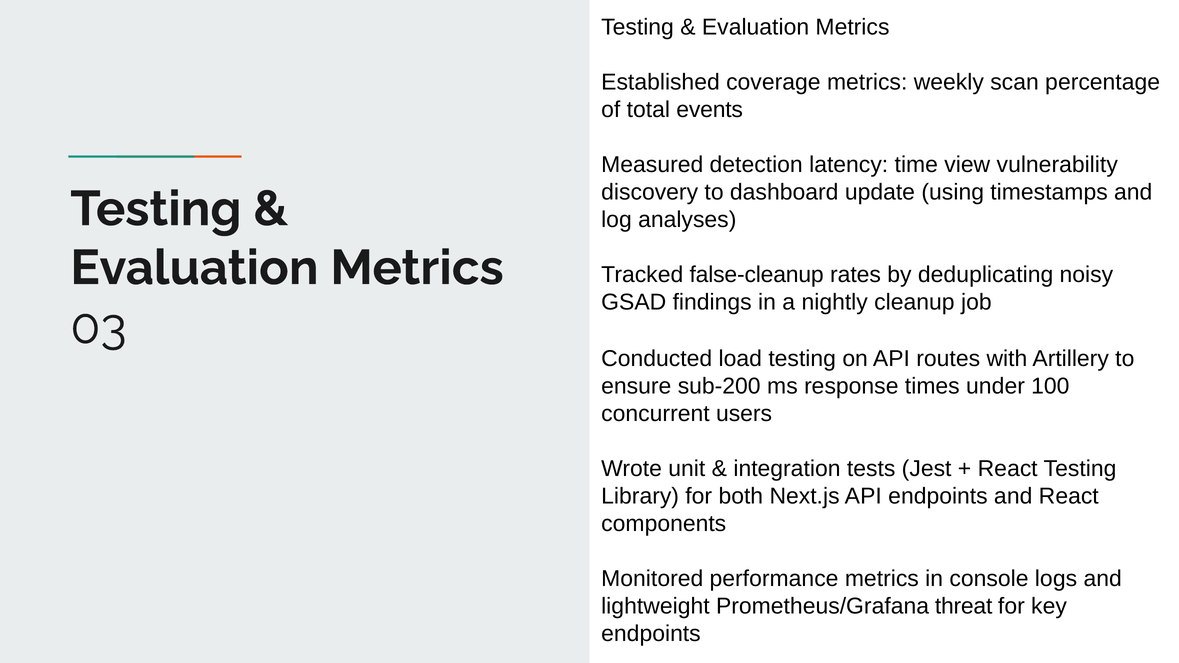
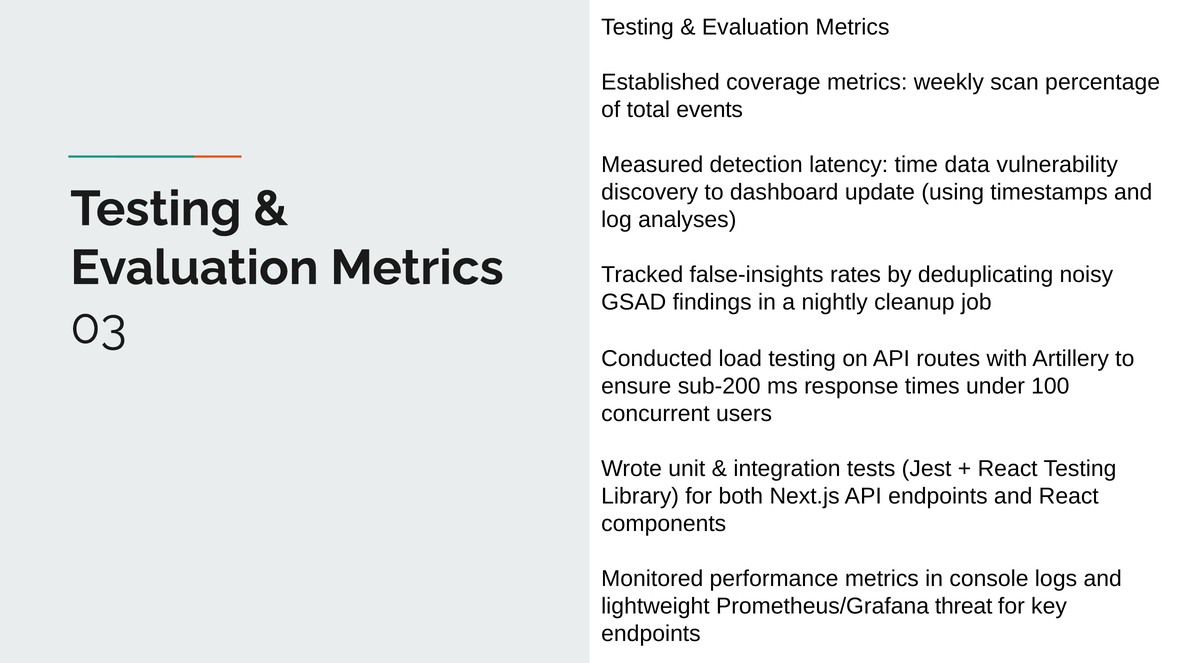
view: view -> data
false-cleanup: false-cleanup -> false-insights
